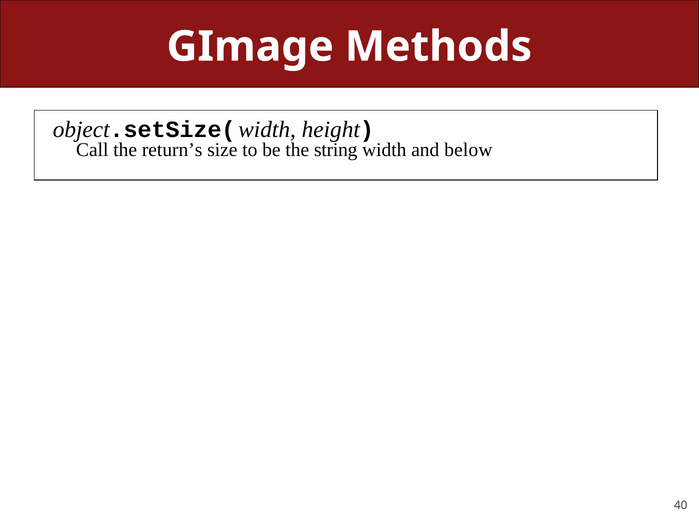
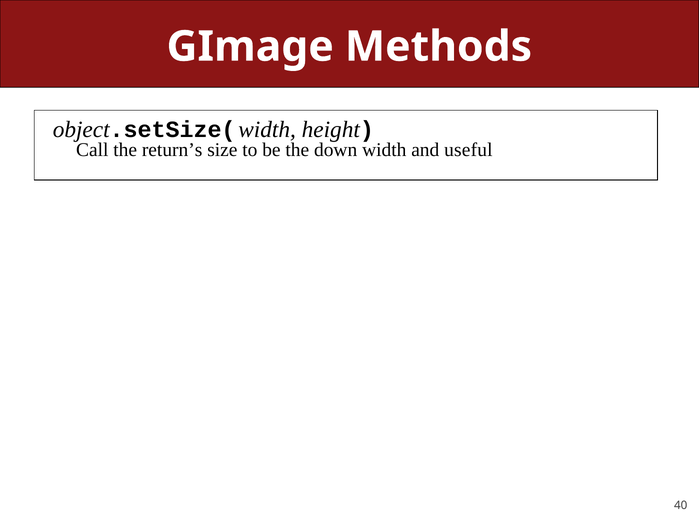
string: string -> down
below: below -> useful
